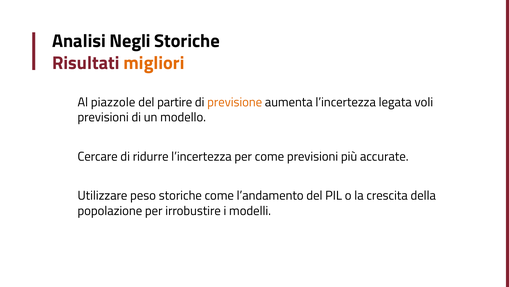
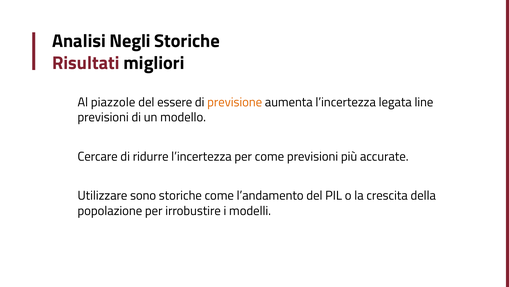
migliori colour: orange -> black
partire: partire -> essere
voli: voli -> line
peso: peso -> sono
